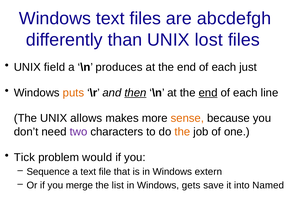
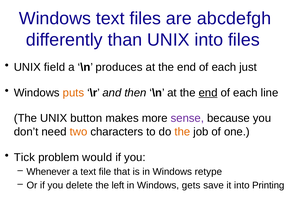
UNIX lost: lost -> into
then underline: present -> none
allows: allows -> button
sense colour: orange -> purple
two colour: purple -> orange
Sequence: Sequence -> Whenever
extern: extern -> retype
merge: merge -> delete
list: list -> left
Named: Named -> Printing
